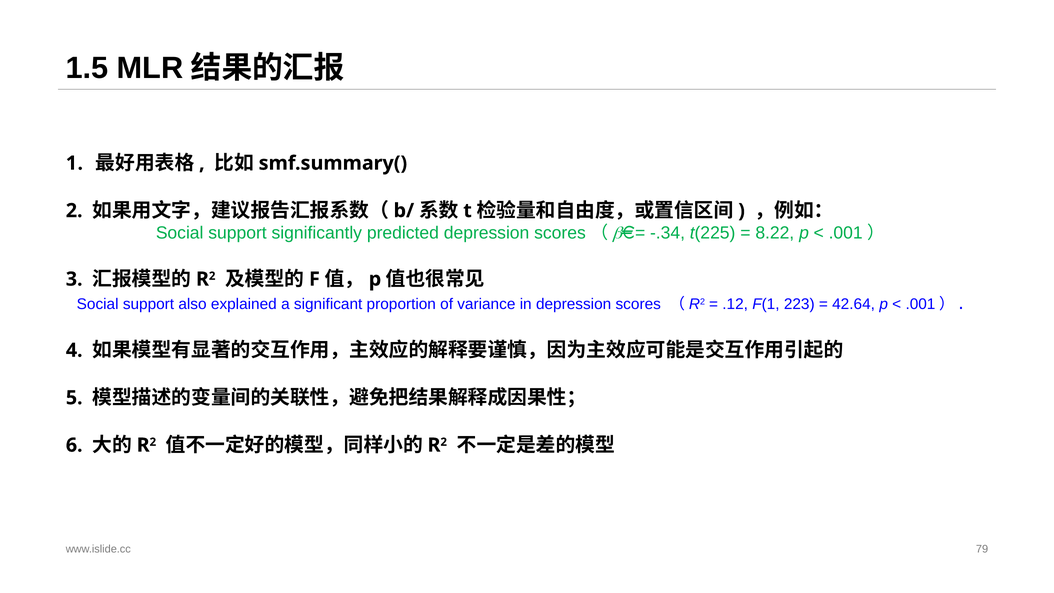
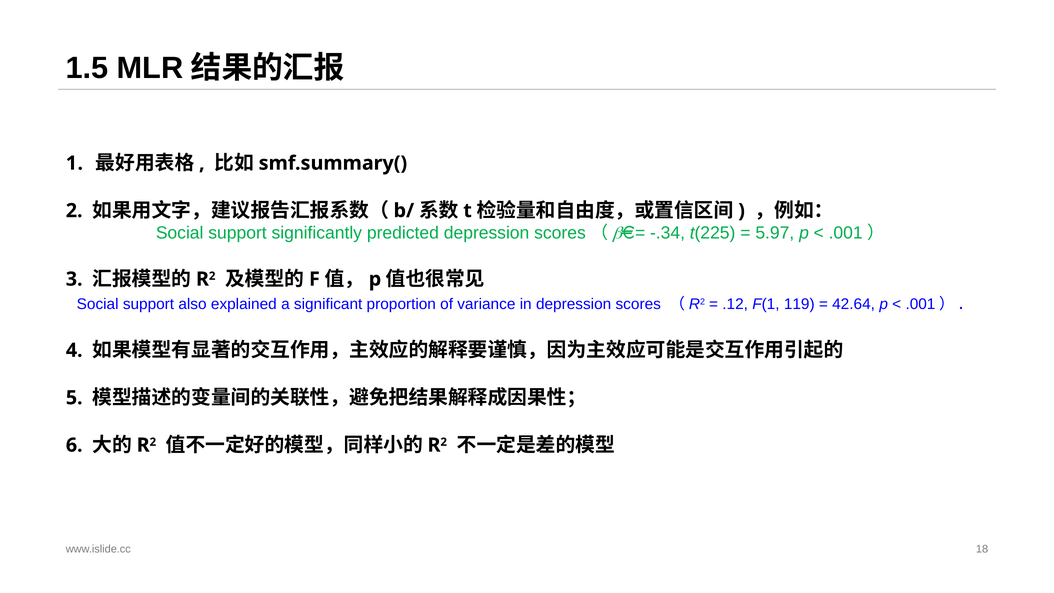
8.22: 8.22 -> 5.97
223: 223 -> 119
79: 79 -> 18
